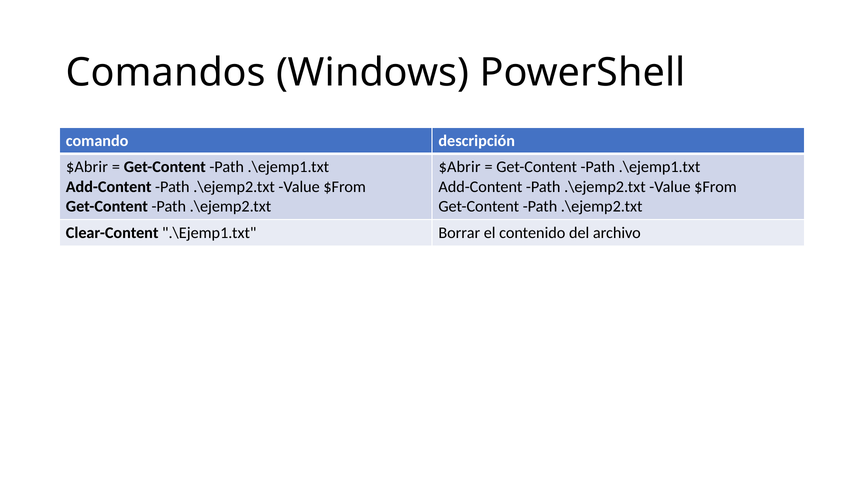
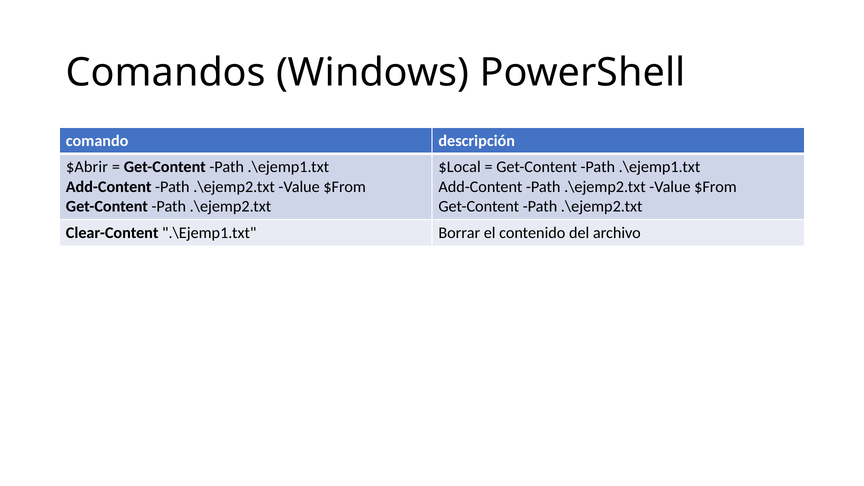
$Abrir at (460, 167): $Abrir -> $Local
